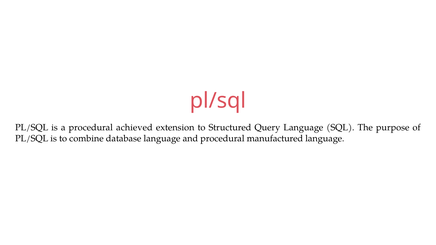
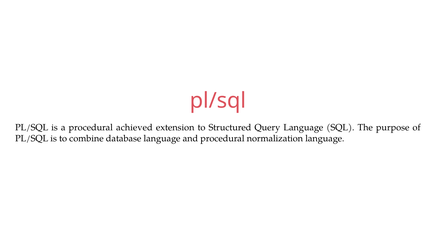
manufactured: manufactured -> normalization
